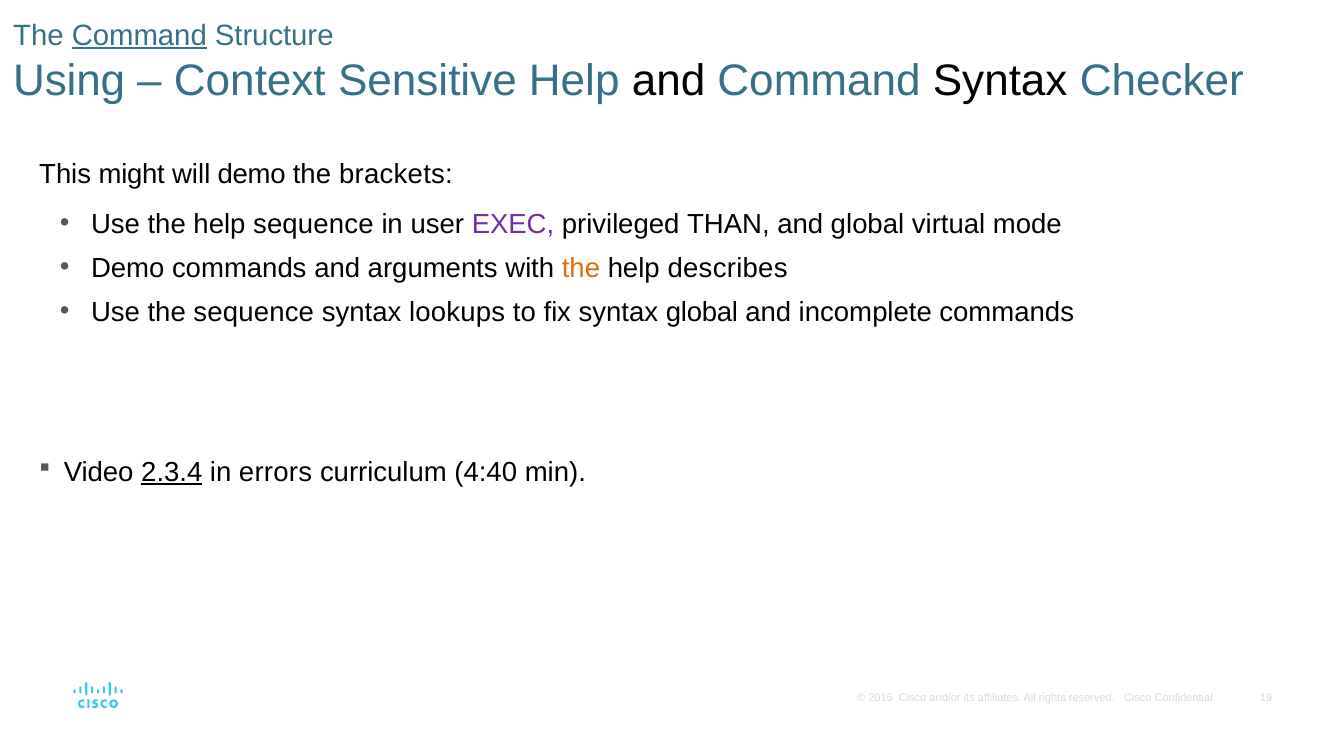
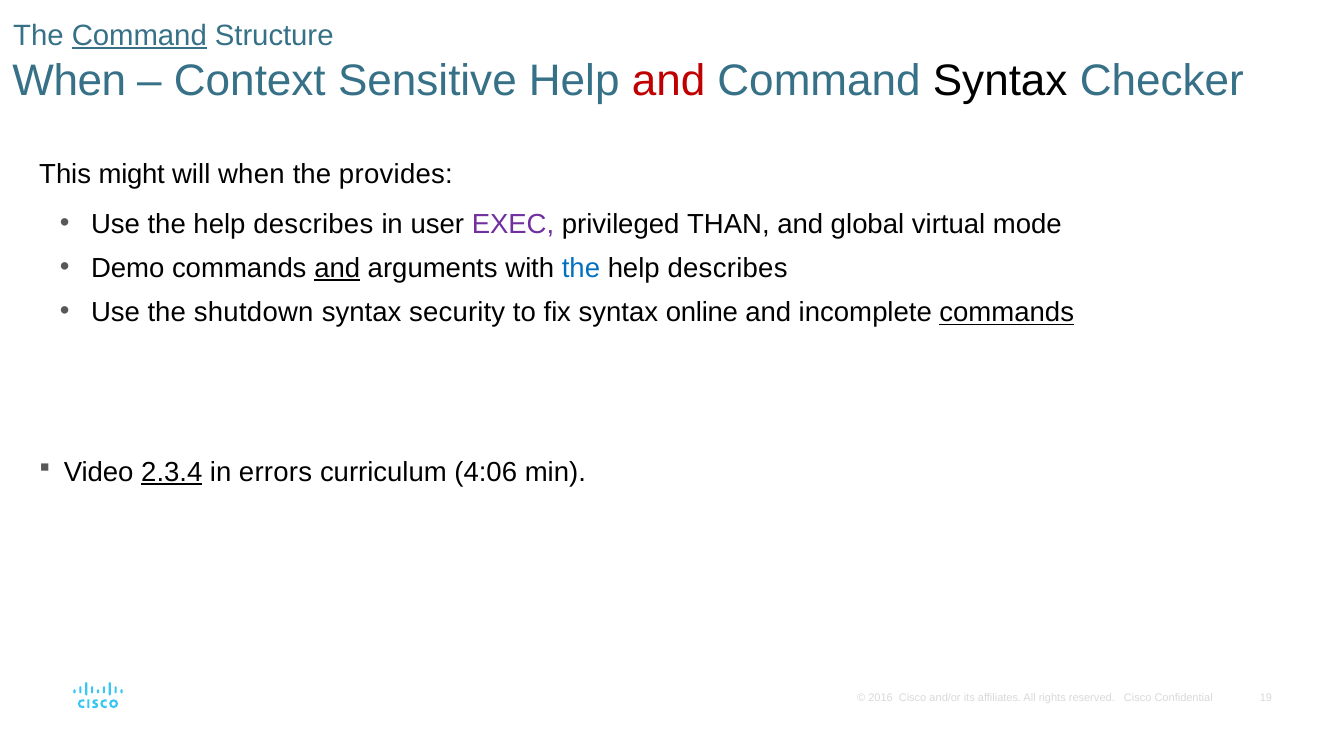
Using at (69, 81): Using -> When
and at (669, 81) colour: black -> red
will demo: demo -> when
brackets: brackets -> provides
Use the help sequence: sequence -> describes
and at (337, 268) underline: none -> present
the at (581, 268) colour: orange -> blue
the sequence: sequence -> shutdown
lookups: lookups -> security
syntax global: global -> online
commands at (1007, 312) underline: none -> present
4:40: 4:40 -> 4:06
